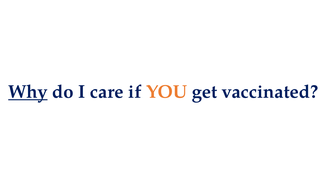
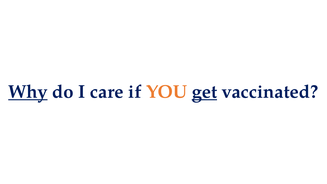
get underline: none -> present
